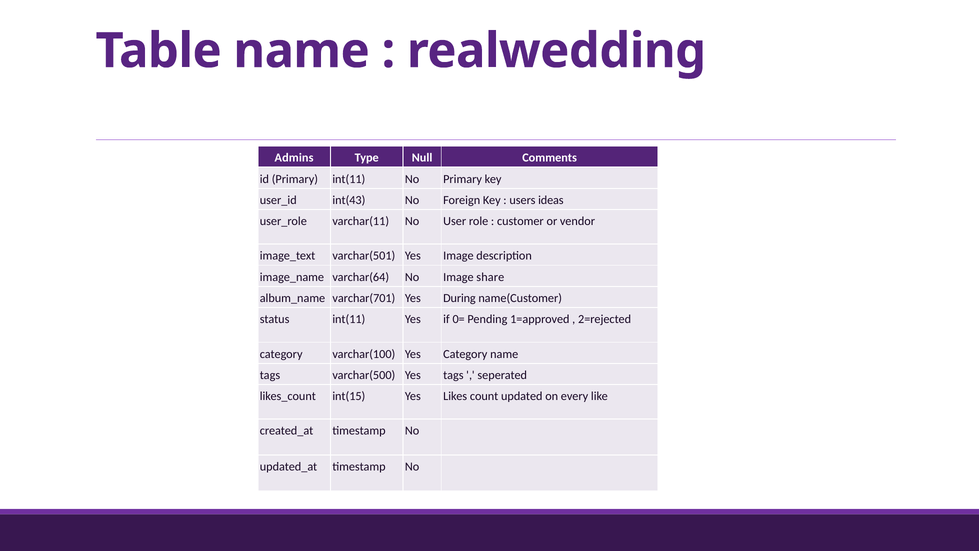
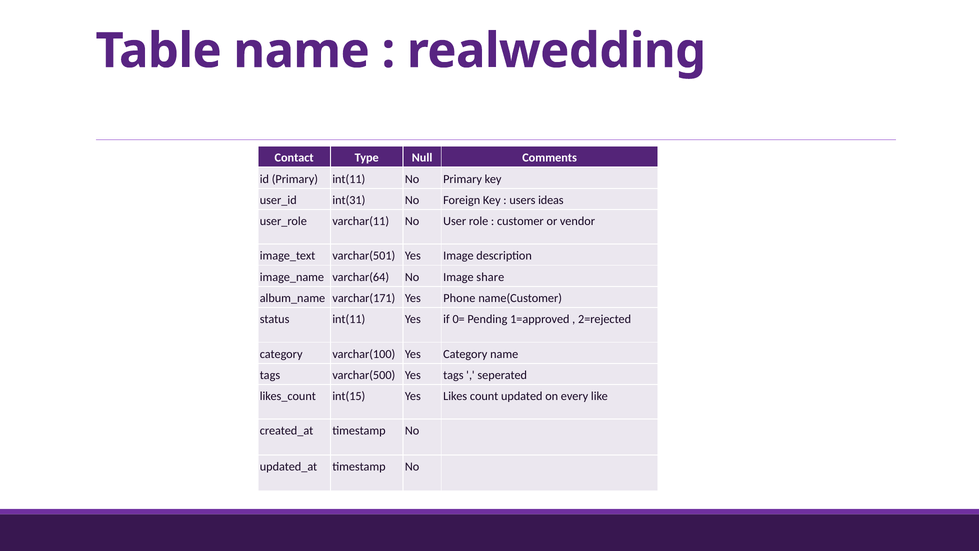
Admins: Admins -> Contact
int(43: int(43 -> int(31
varchar(701: varchar(701 -> varchar(171
During: During -> Phone
